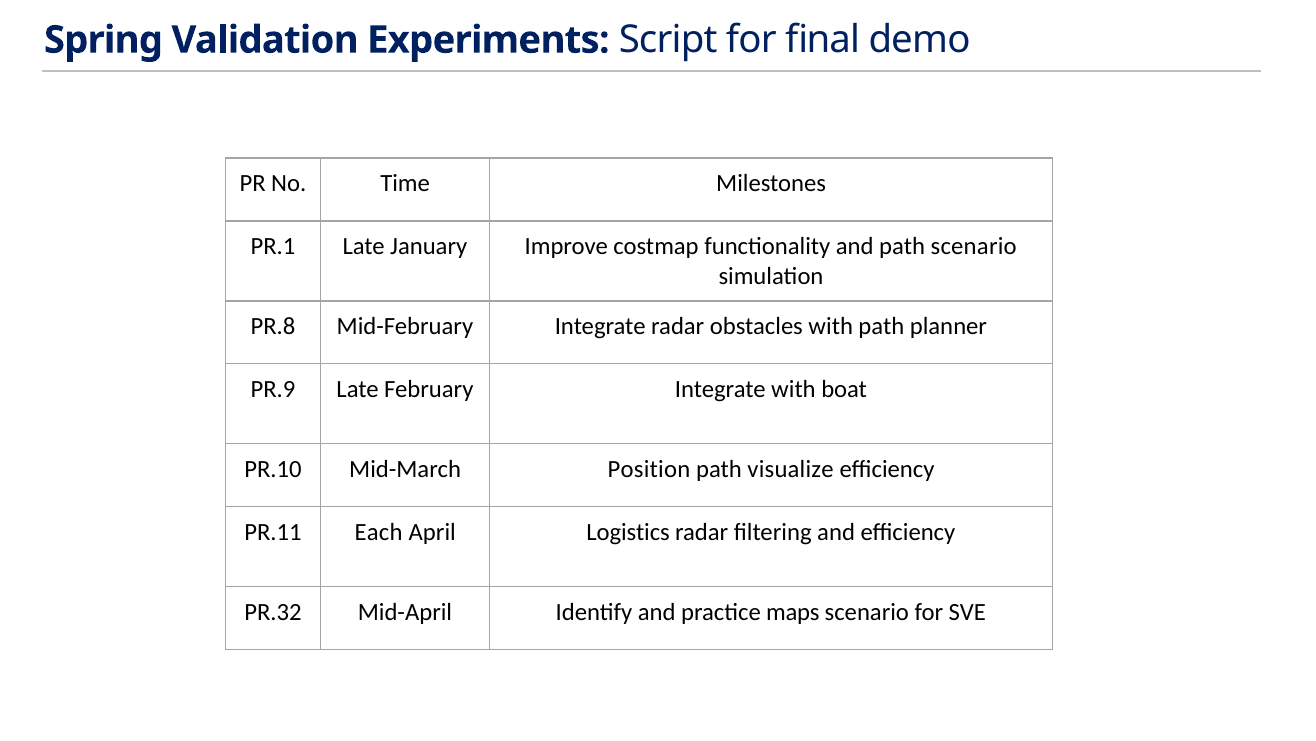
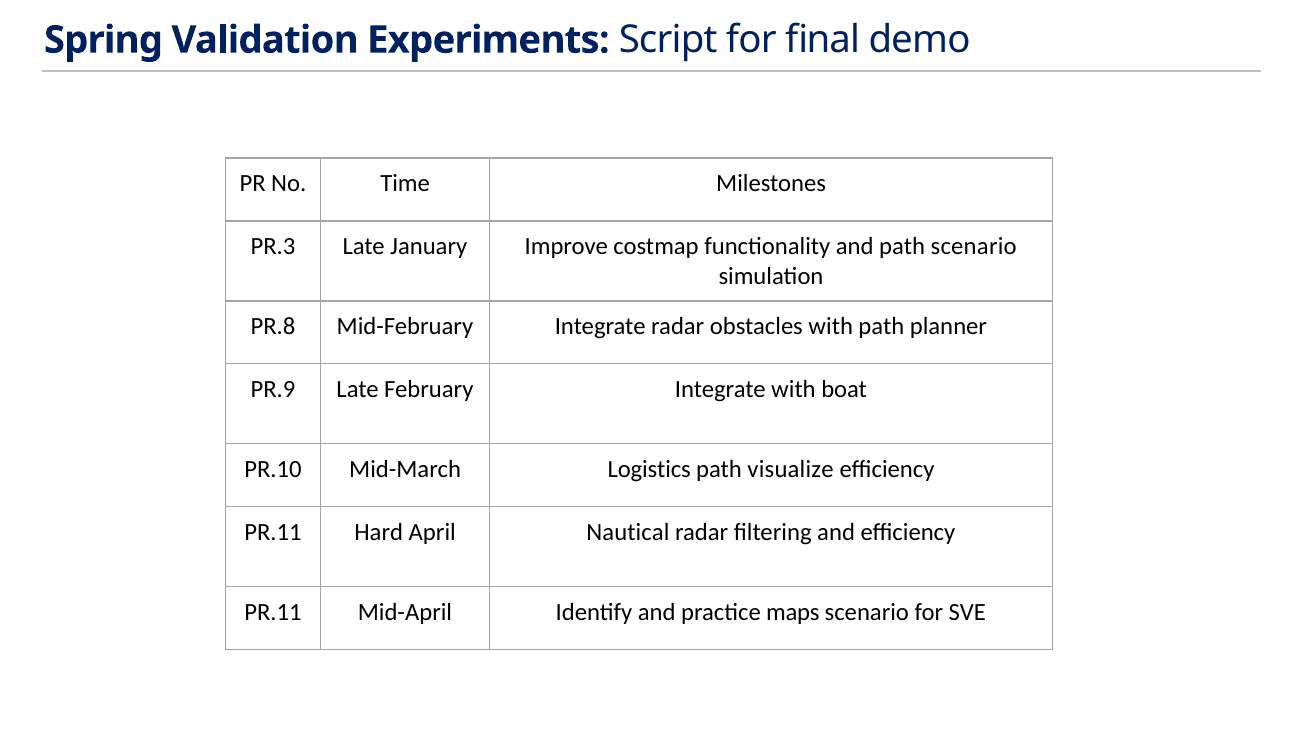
PR.1: PR.1 -> PR.3
Position: Position -> Logistics
Each: Each -> Hard
Logistics: Logistics -> Nautical
PR.32 at (273, 611): PR.32 -> PR.11
